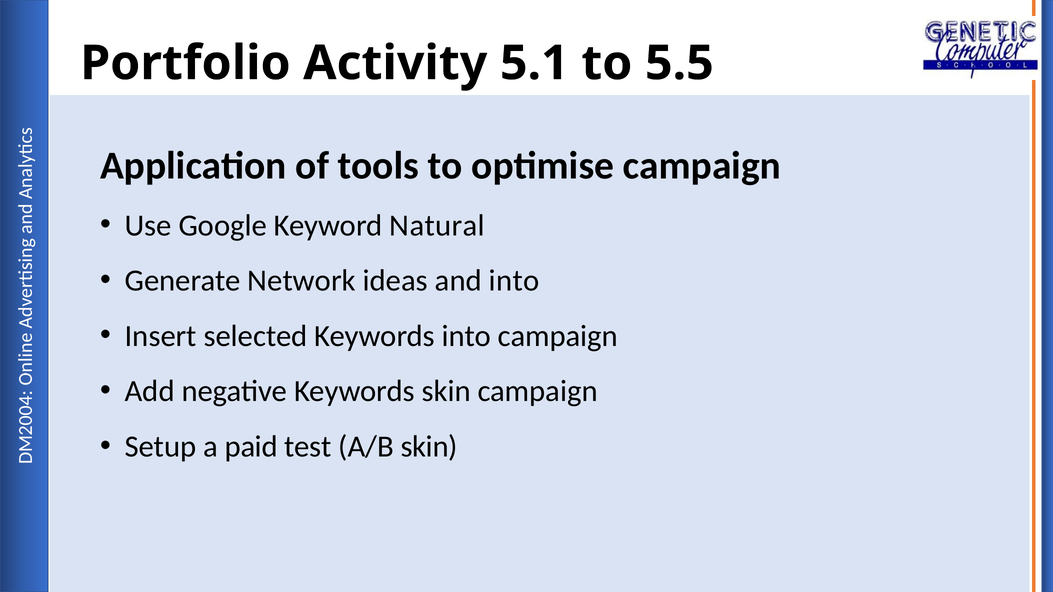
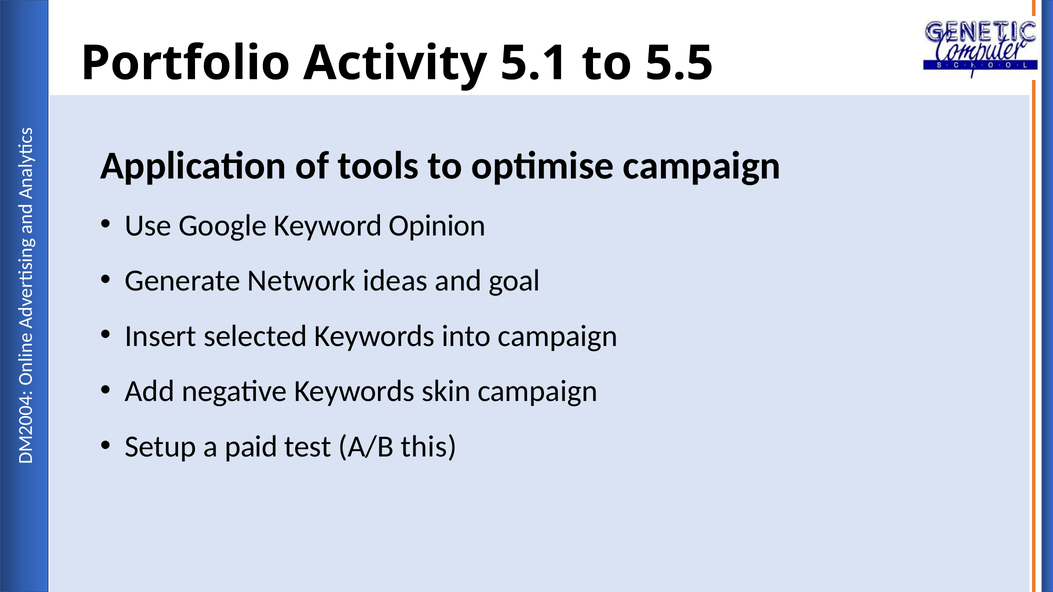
Natural: Natural -> Opinion
and into: into -> goal
A/B skin: skin -> this
